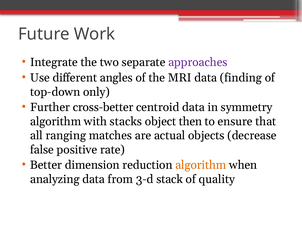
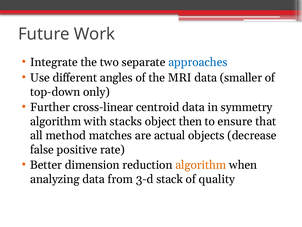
approaches colour: purple -> blue
finding: finding -> smaller
cross-better: cross-better -> cross-linear
ranging: ranging -> method
